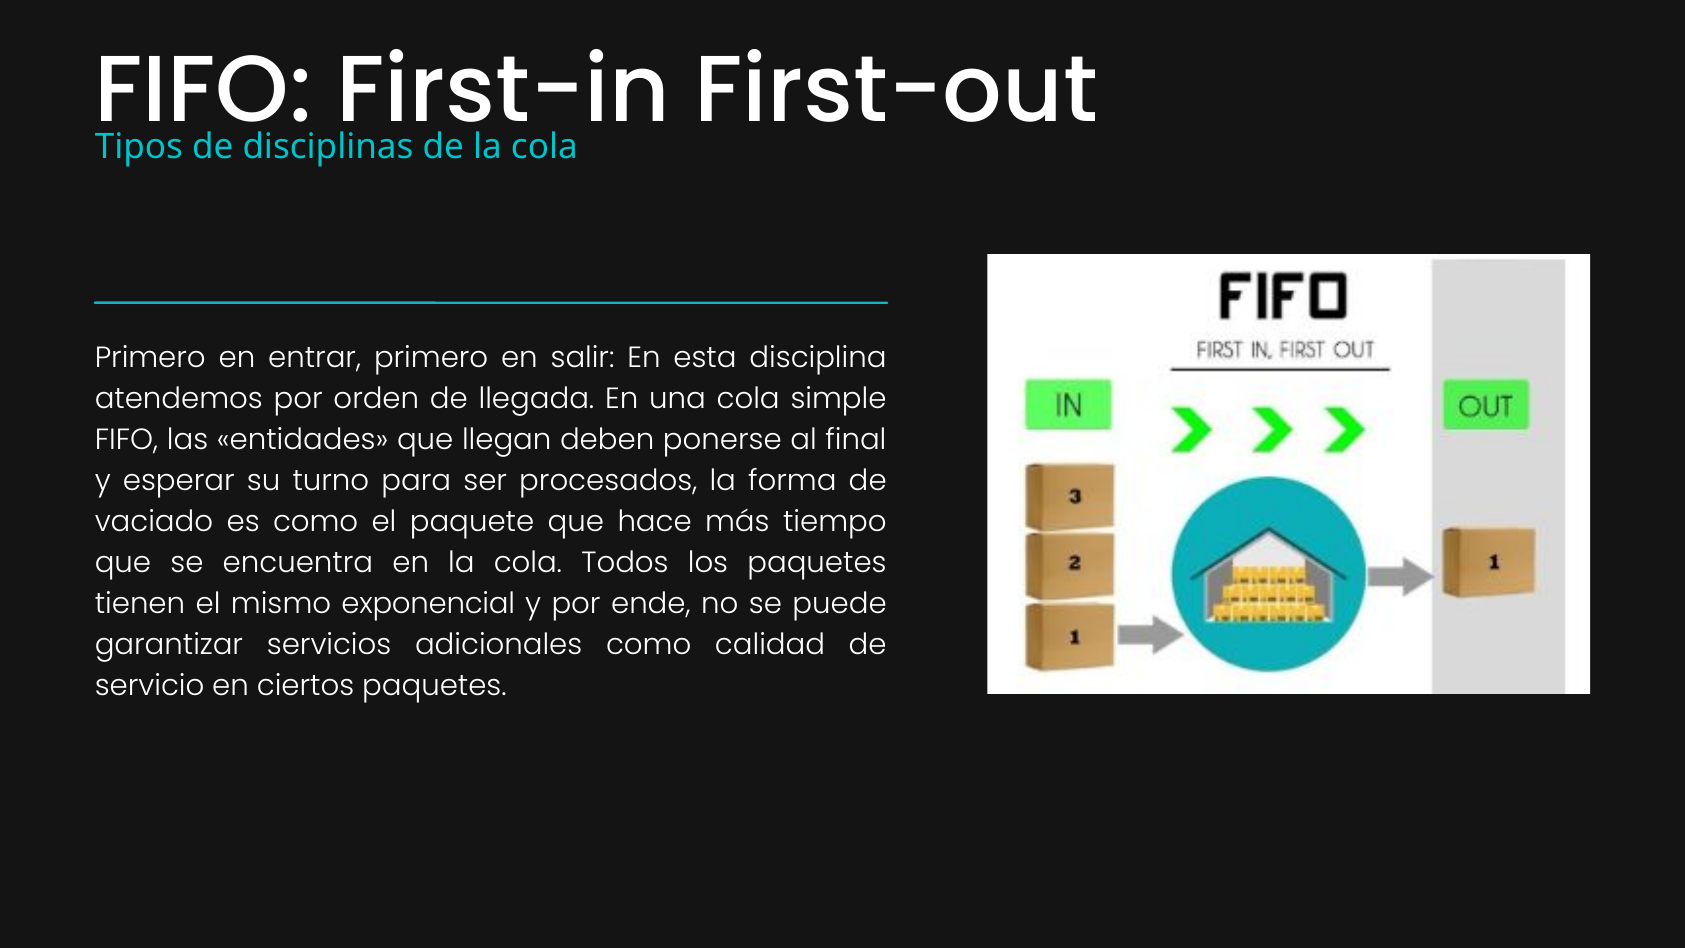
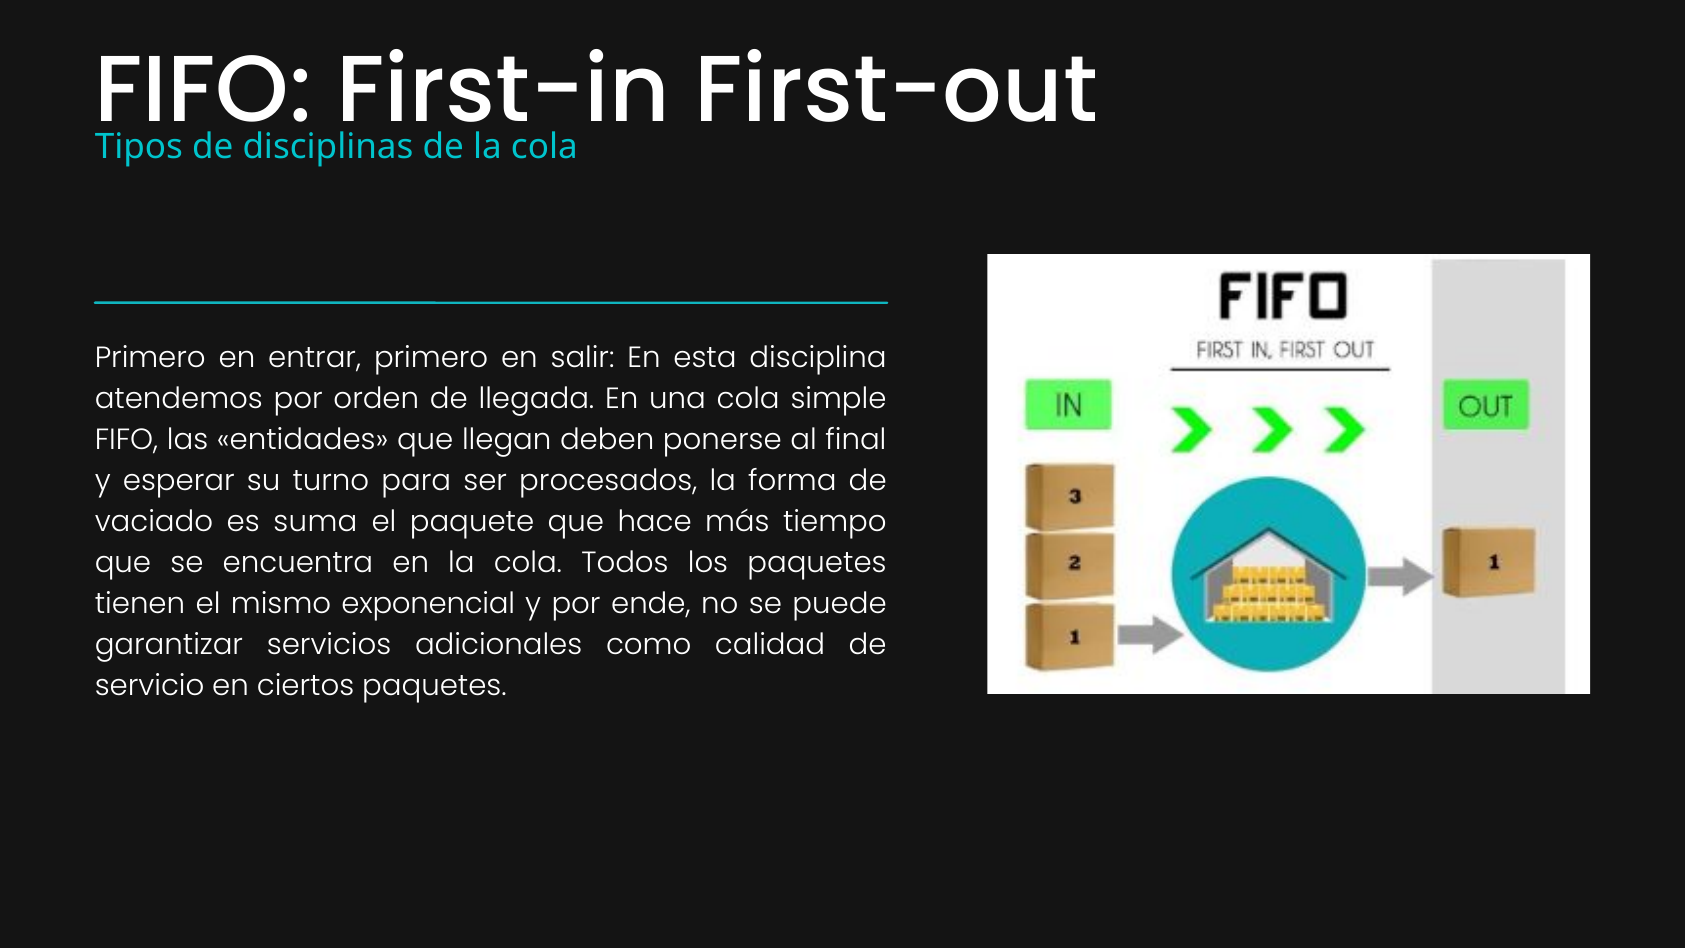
es como: como -> suma
